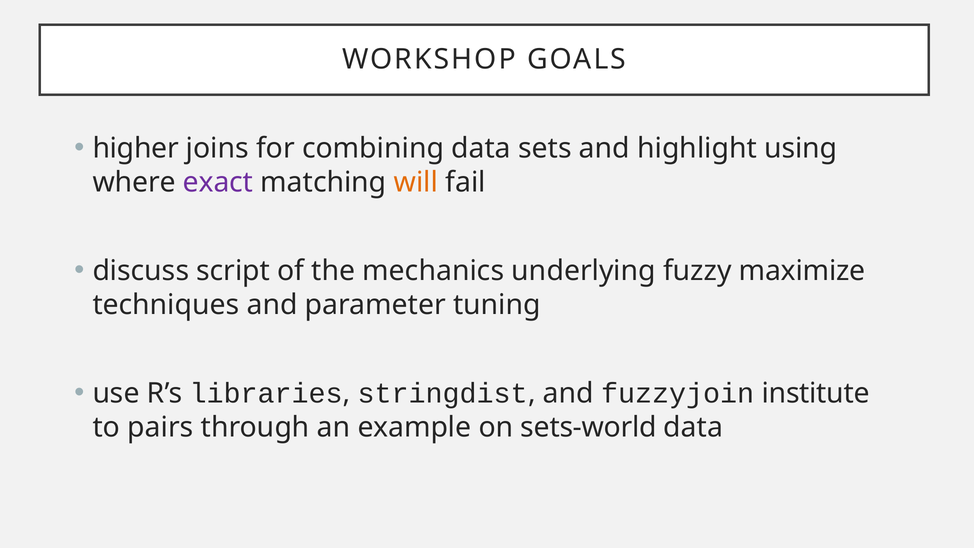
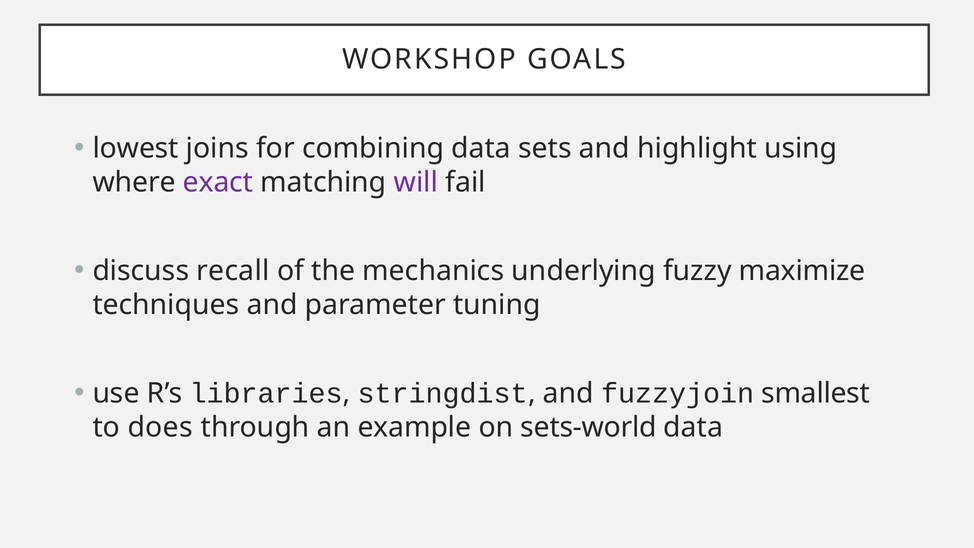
higher: higher -> lowest
will colour: orange -> purple
script: script -> recall
institute: institute -> smallest
pairs: pairs -> does
